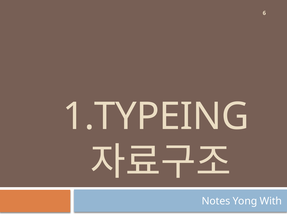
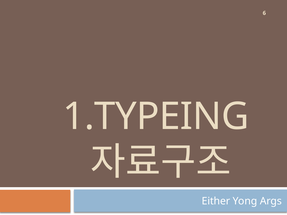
Notes: Notes -> Either
With: With -> Args
